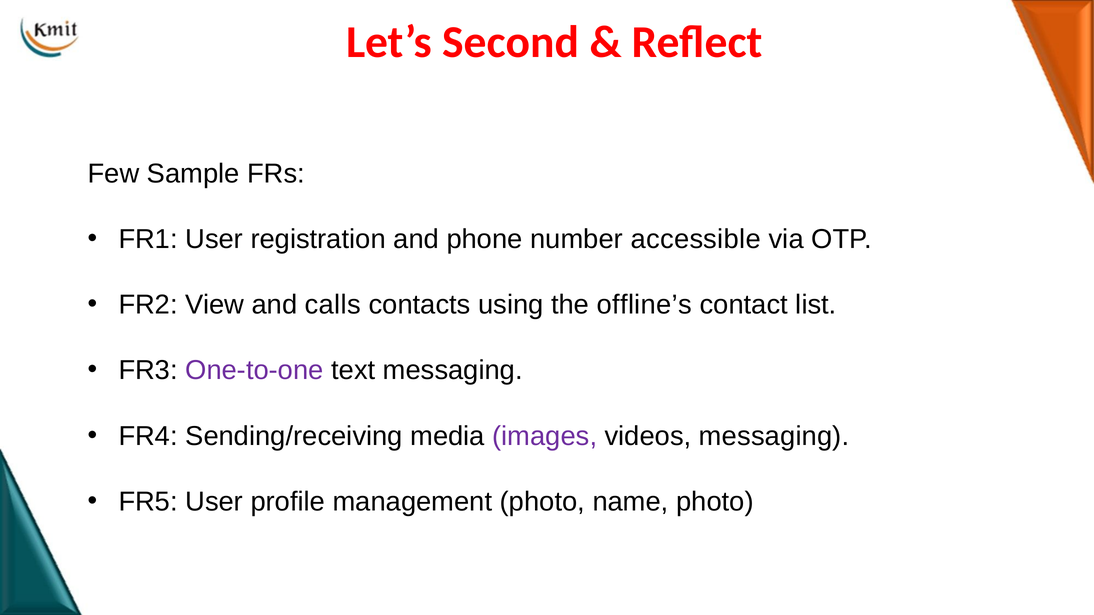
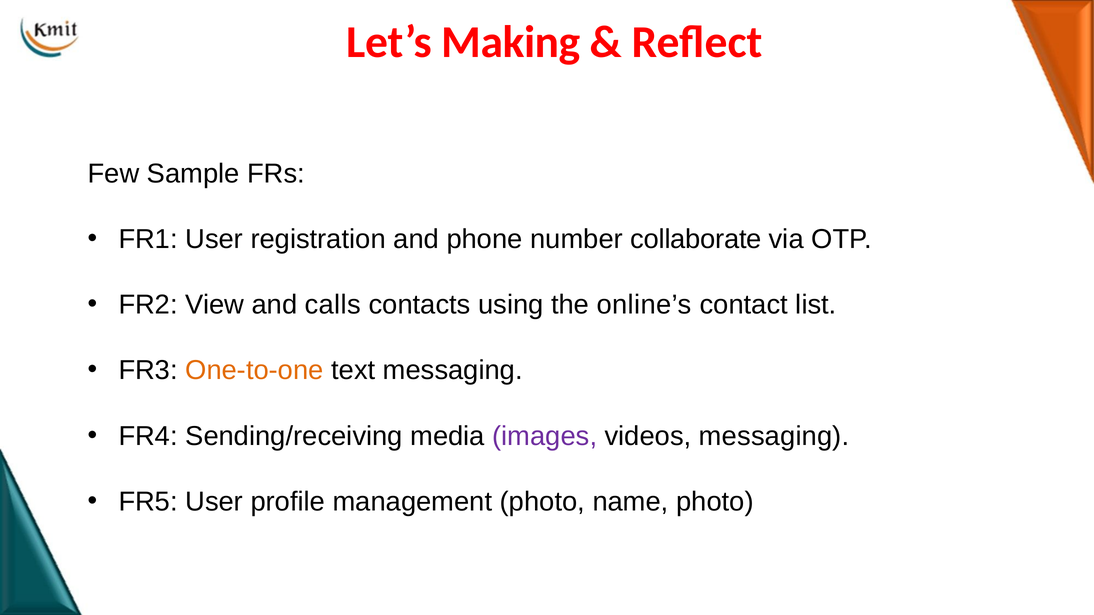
Second: Second -> Making
accessible: accessible -> collaborate
offline’s: offline’s -> online’s
One-to-one colour: purple -> orange
